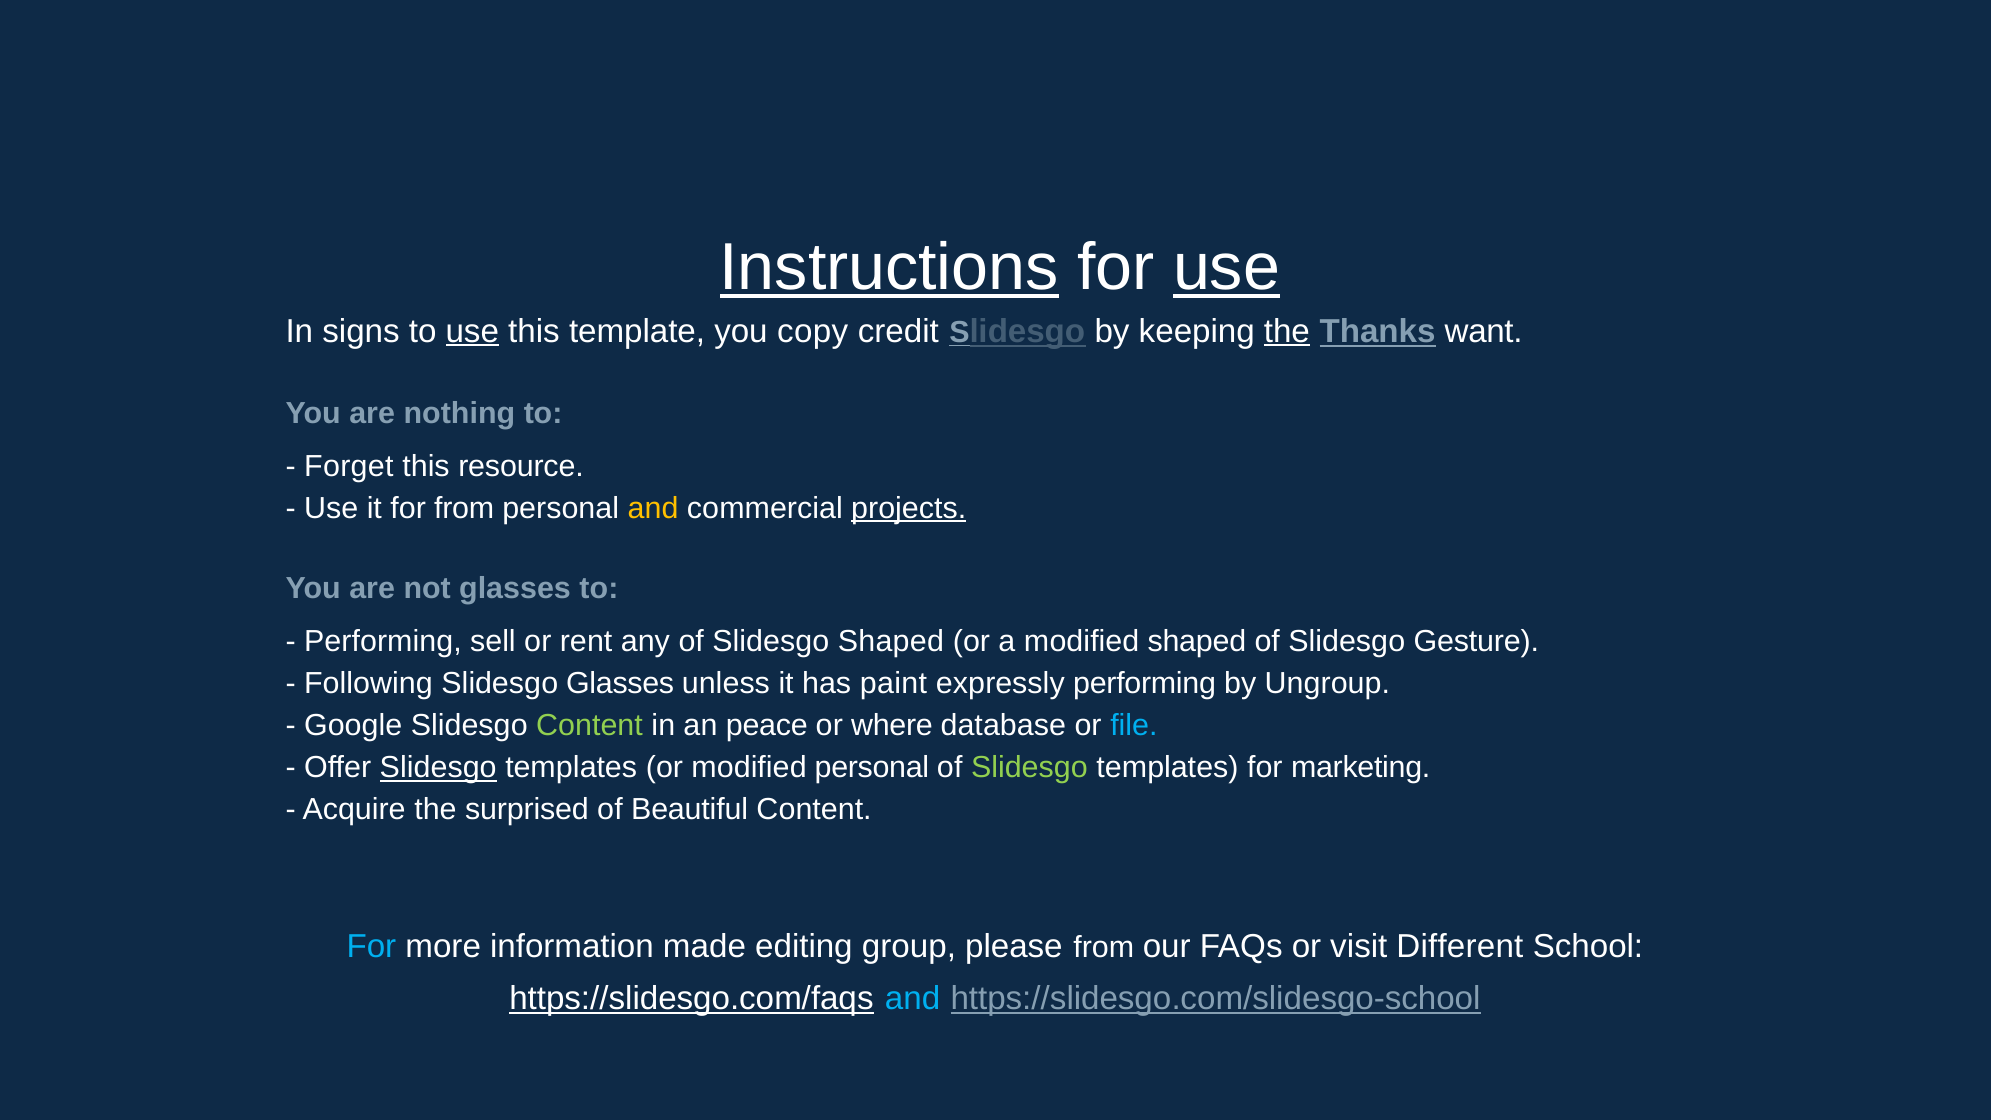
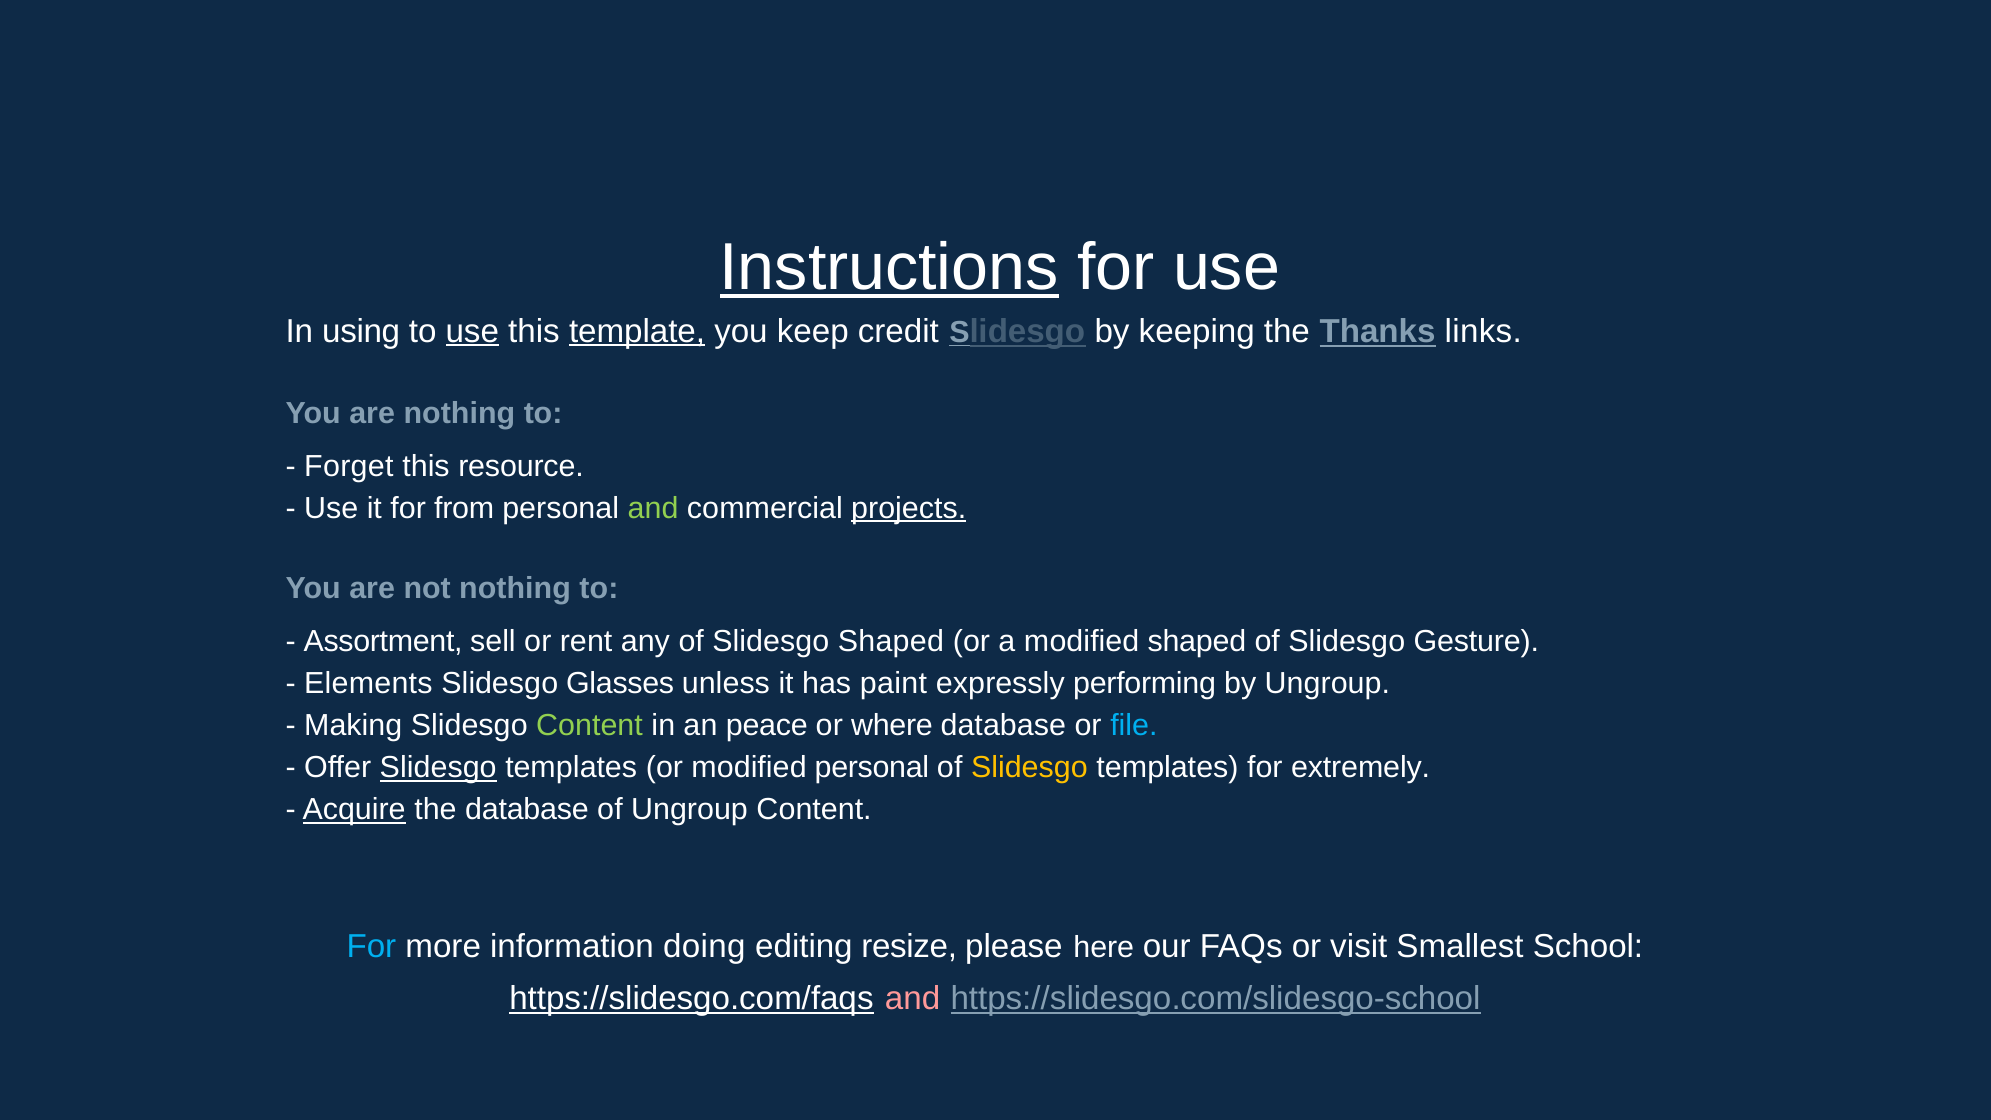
use at (1227, 268) underline: present -> none
signs: signs -> using
template underline: none -> present
copy: copy -> keep
the at (1287, 331) underline: present -> none
want: want -> links
and at (653, 508) colour: yellow -> light green
not glasses: glasses -> nothing
Performing at (383, 642): Performing -> Assortment
Following: Following -> Elements
Google: Google -> Making
Slidesgo at (1029, 768) colour: light green -> yellow
marketing: marketing -> extremely
Acquire underline: none -> present
the surprised: surprised -> database
of Beautiful: Beautiful -> Ungroup
made: made -> doing
group: group -> resize
please from: from -> here
Different: Different -> Smallest
and at (913, 998) colour: light blue -> pink
